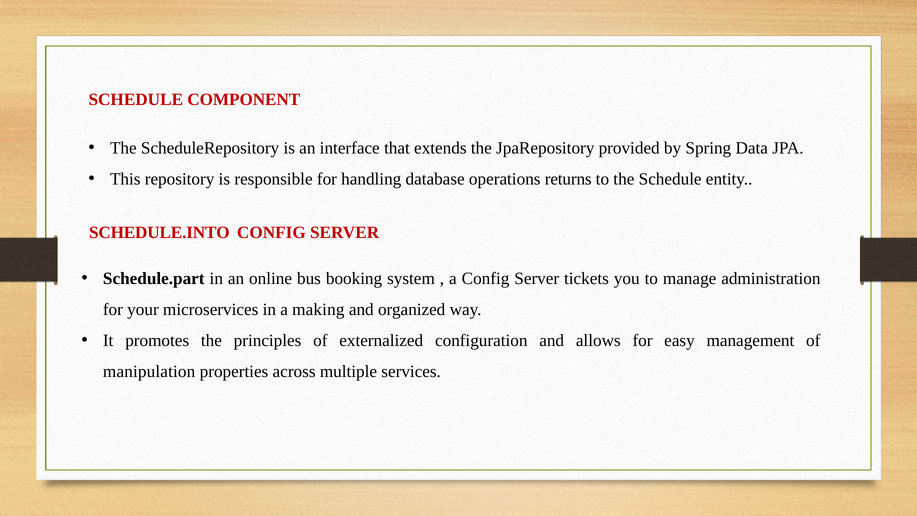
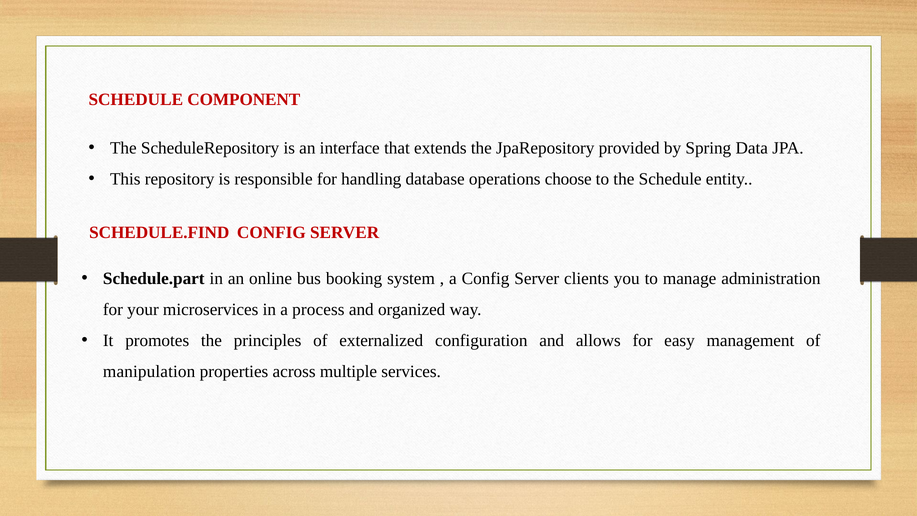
returns: returns -> choose
SCHEDULE.INTO: SCHEDULE.INTO -> SCHEDULE.FIND
tickets: tickets -> clients
making: making -> process
